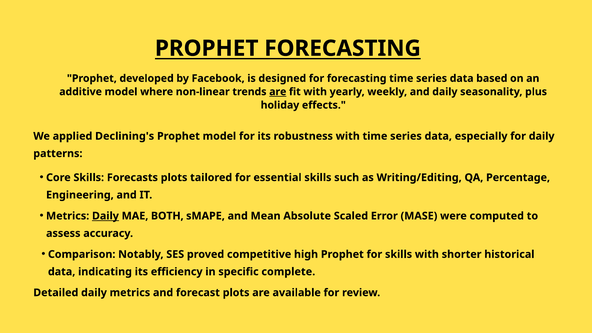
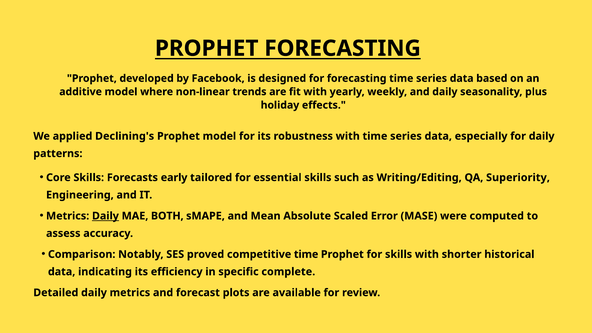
are at (278, 92) underline: present -> none
Forecasts plots: plots -> early
Percentage: Percentage -> Superiority
competitive high: high -> time
